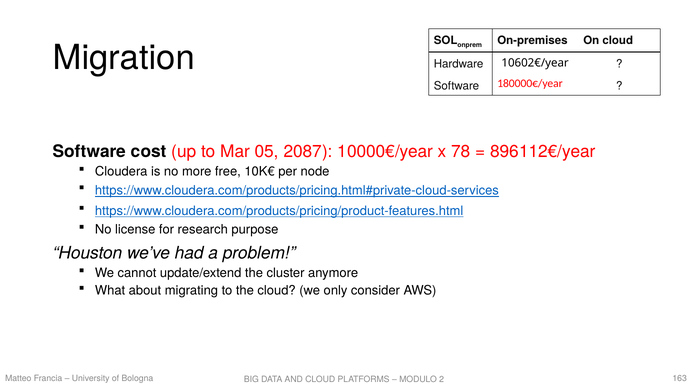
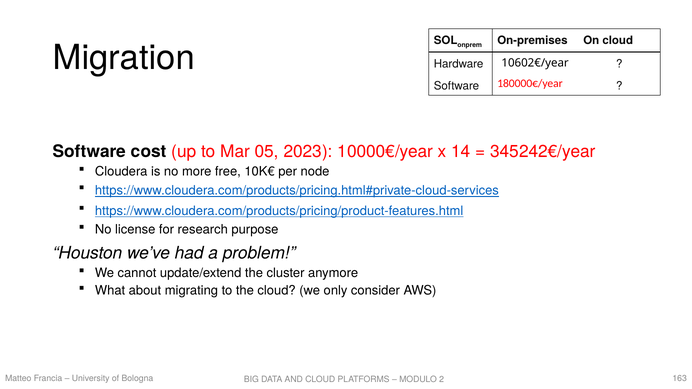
2087: 2087 -> 2023
78: 78 -> 14
896112€/year: 896112€/year -> 345242€/year
